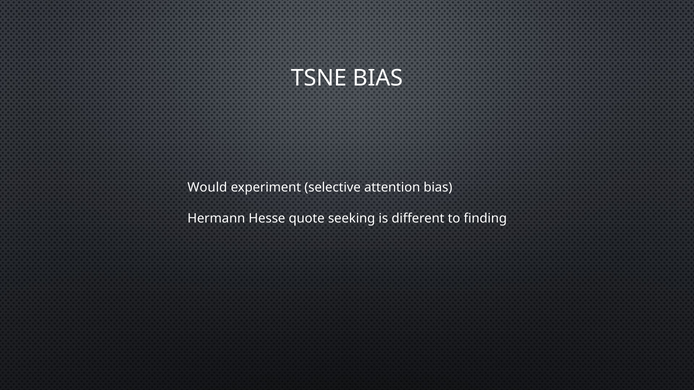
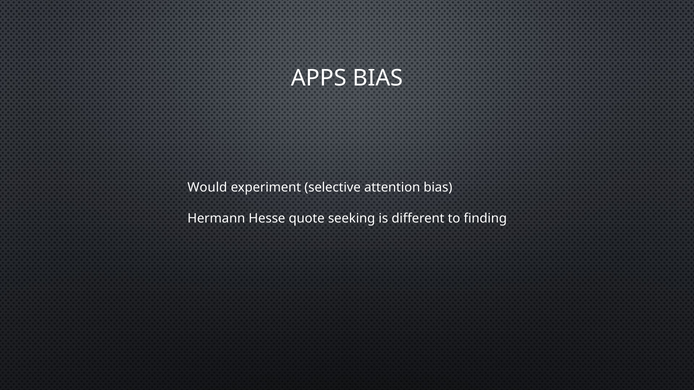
TSNE: TSNE -> APPS
